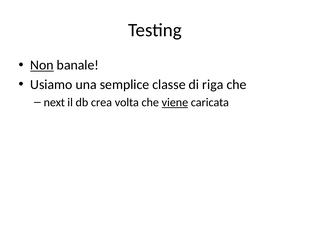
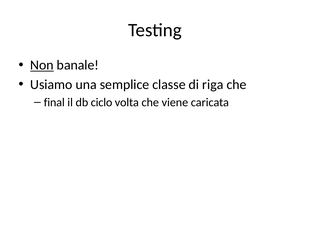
next: next -> final
crea: crea -> ciclo
viene underline: present -> none
